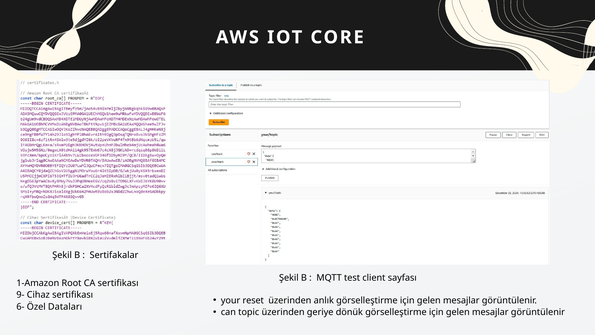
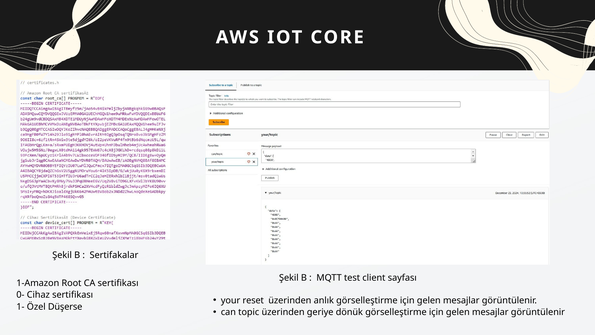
9-: 9- -> 0-
6-: 6- -> 1-
Dataları: Dataları -> Düşerse
